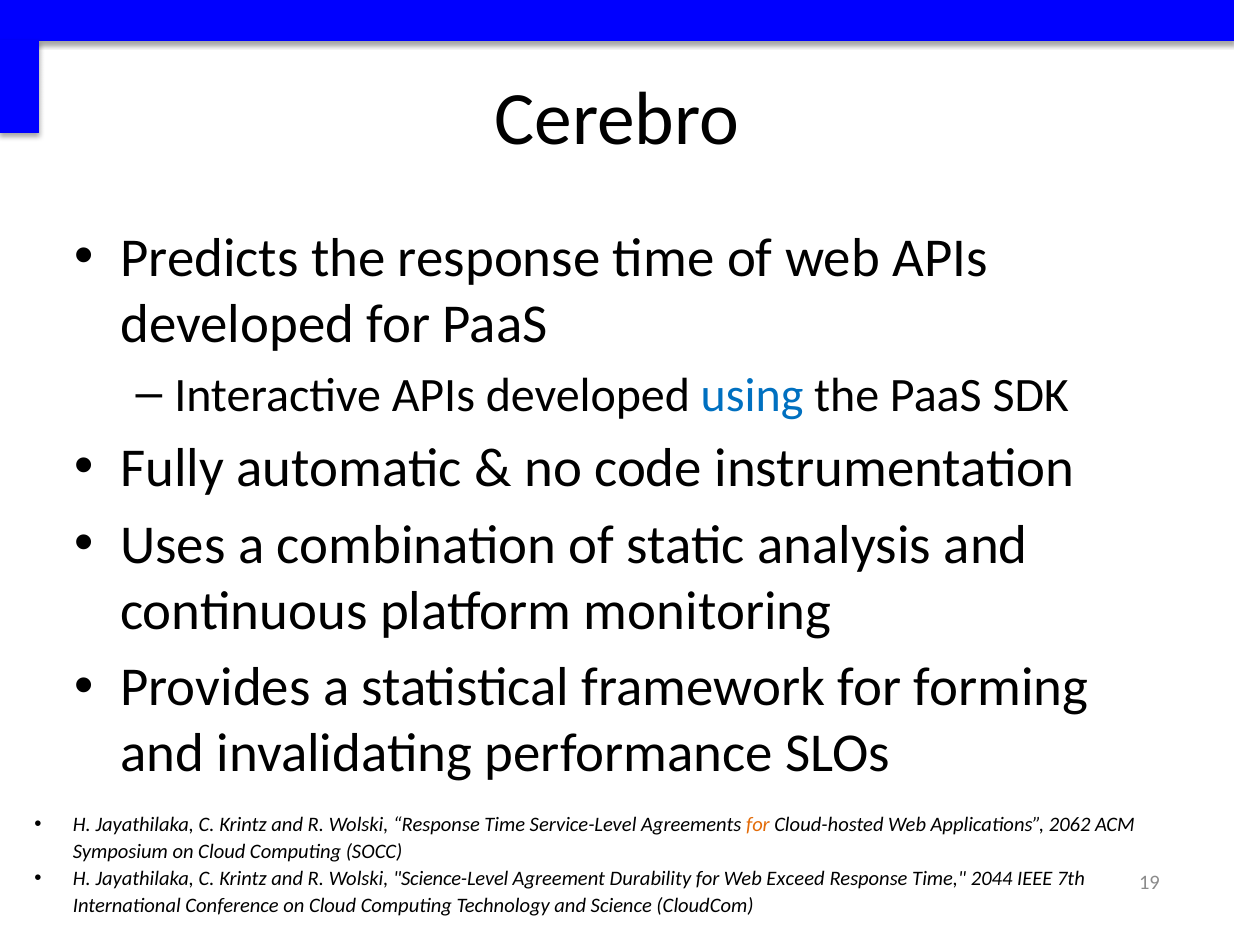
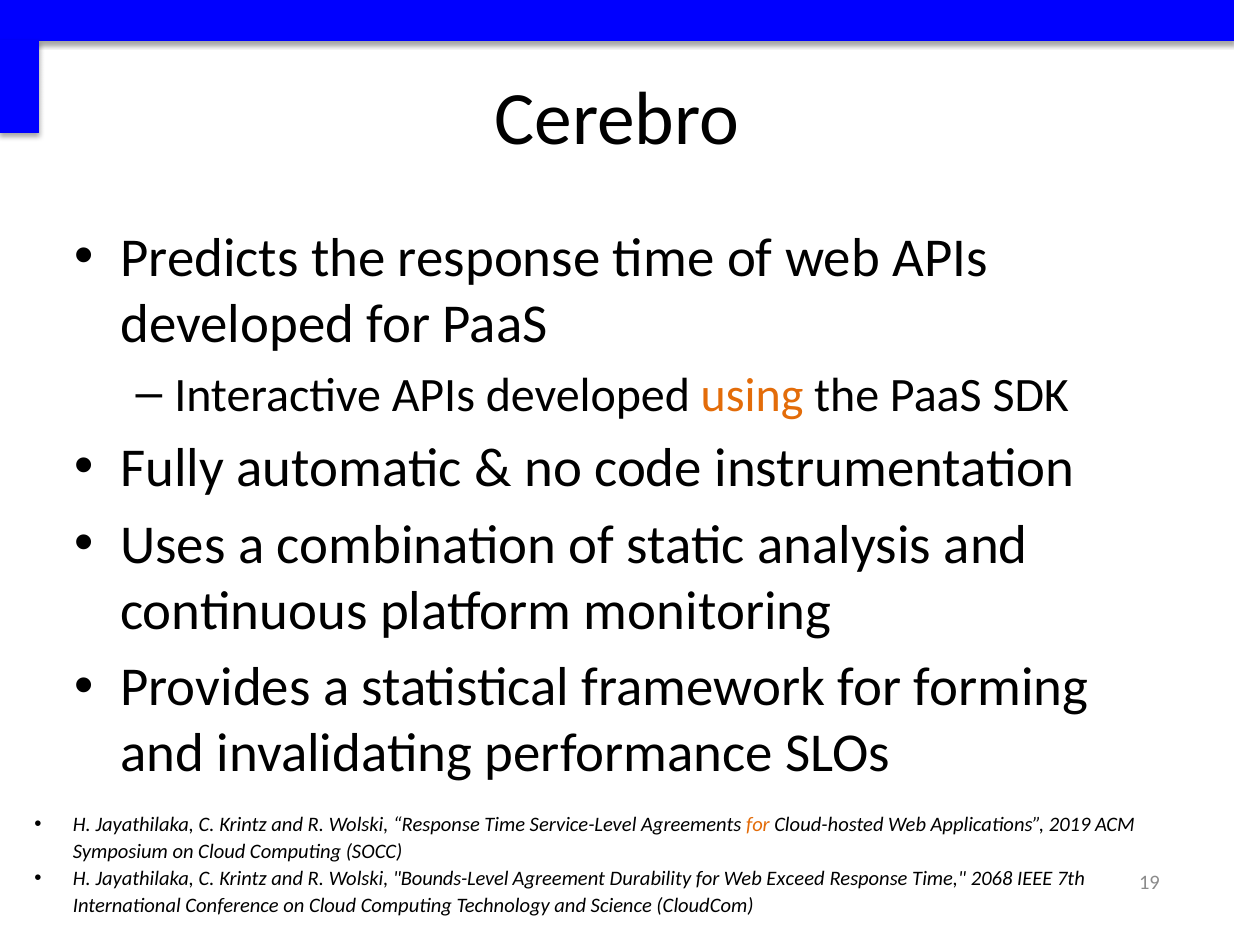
using colour: blue -> orange
2062: 2062 -> 2019
Science-Level: Science-Level -> Bounds-Level
2044: 2044 -> 2068
